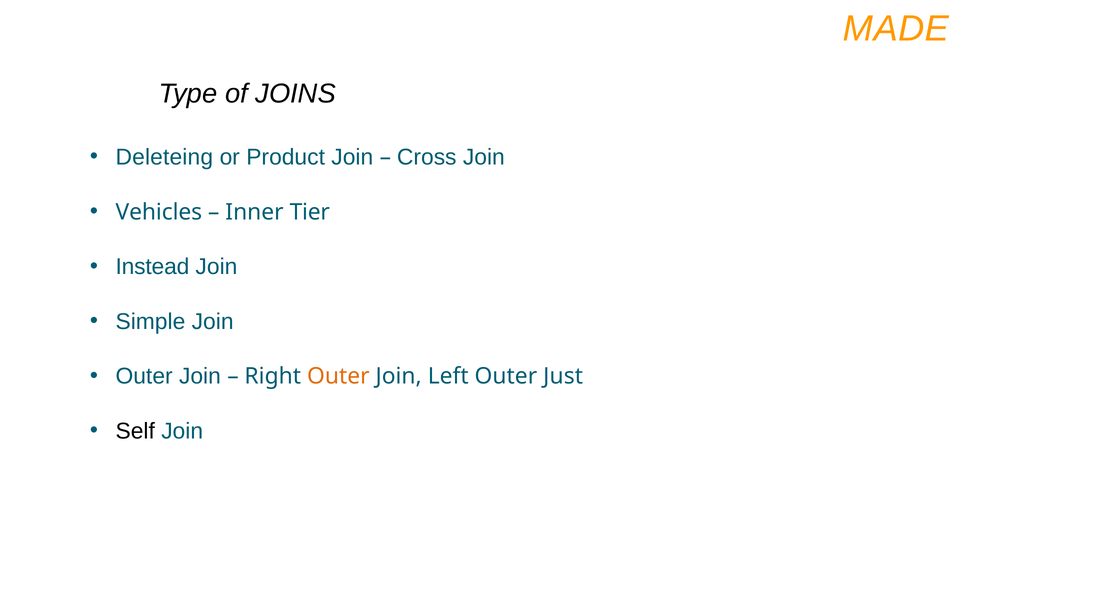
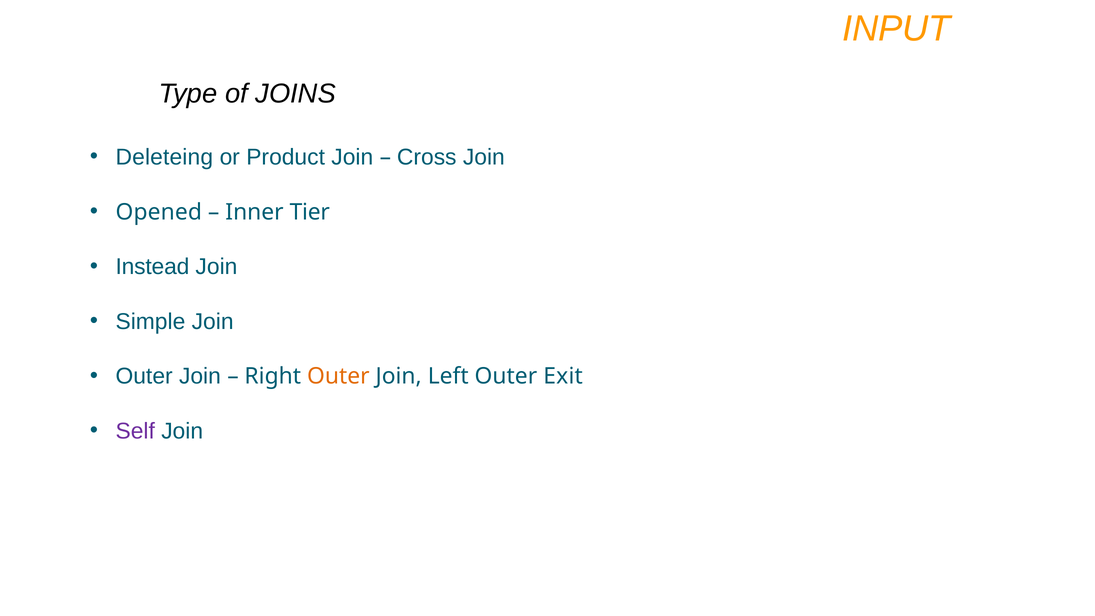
MADE: MADE -> INPUT
Vehicles: Vehicles -> Opened
Just: Just -> Exit
Self colour: black -> purple
